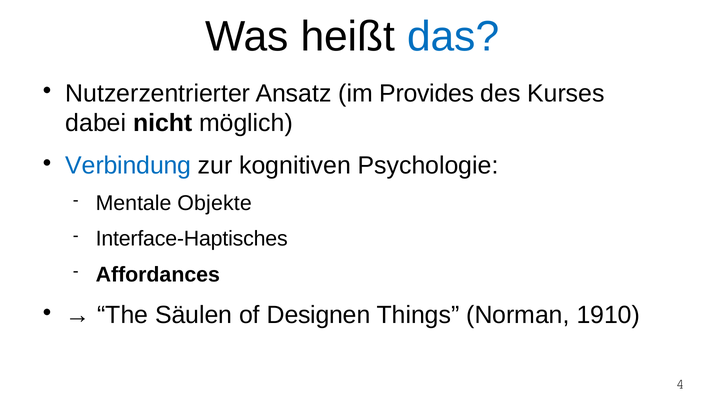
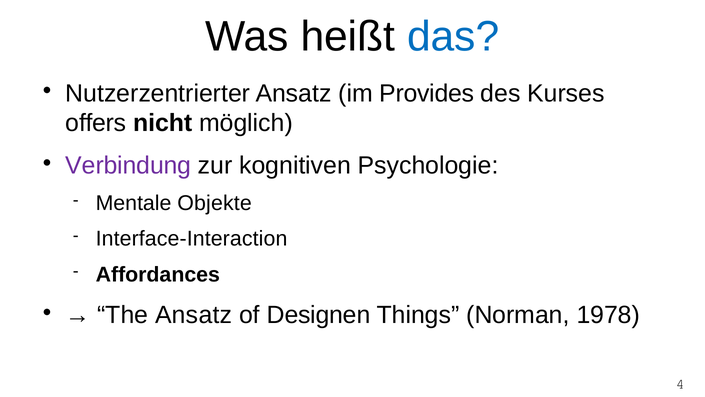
dabei: dabei -> offers
Verbindung colour: blue -> purple
Interface-Haptisches: Interface-Haptisches -> Interface-Interaction
The Säulen: Säulen -> Ansatz
1910: 1910 -> 1978
